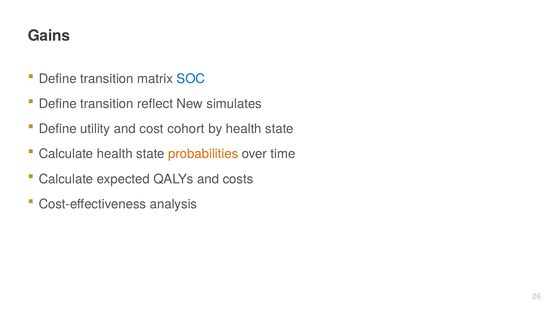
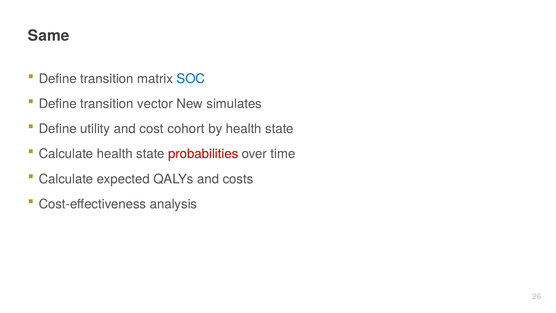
Gains: Gains -> Same
reflect: reflect -> vector
probabilities colour: orange -> red
